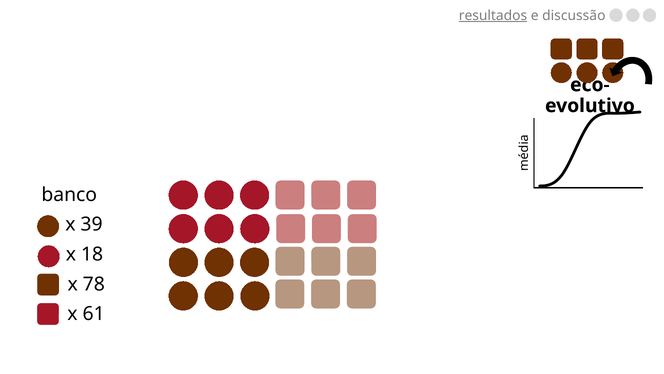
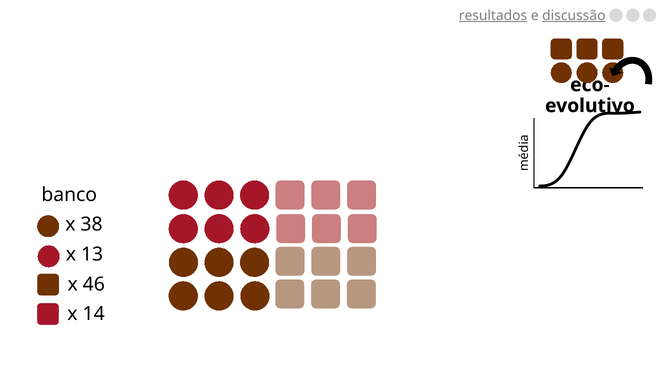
discussão underline: none -> present
39: 39 -> 38
18: 18 -> 13
78: 78 -> 46
61: 61 -> 14
